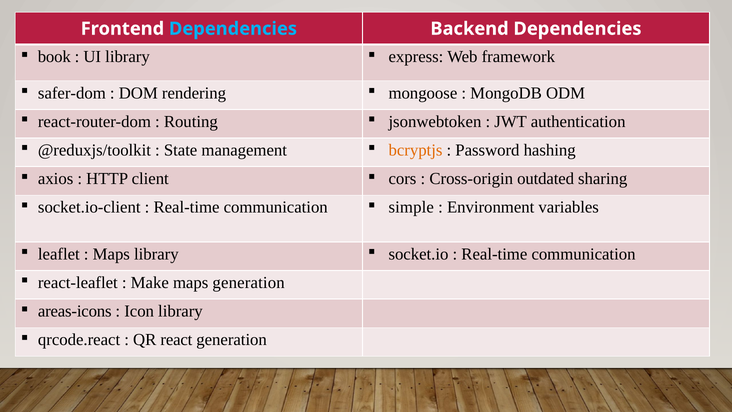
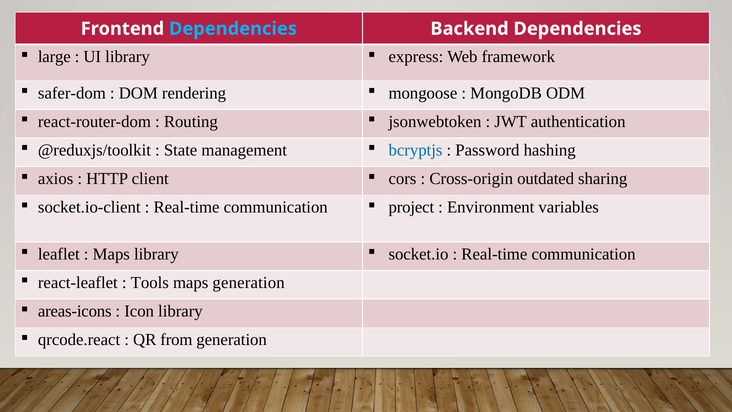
book: book -> large
bcryptjs colour: orange -> blue
simple: simple -> project
Make: Make -> Tools
react: react -> from
